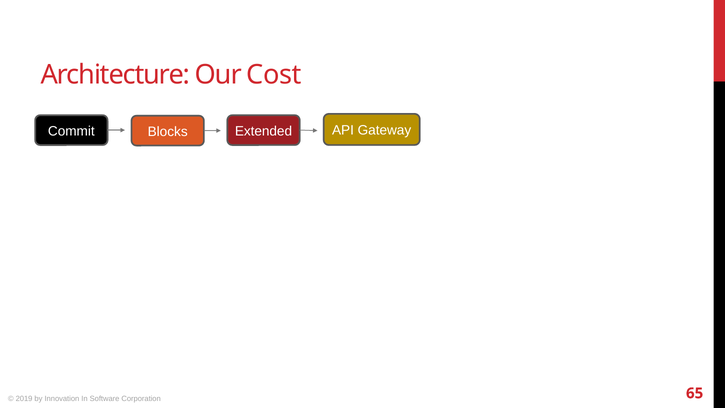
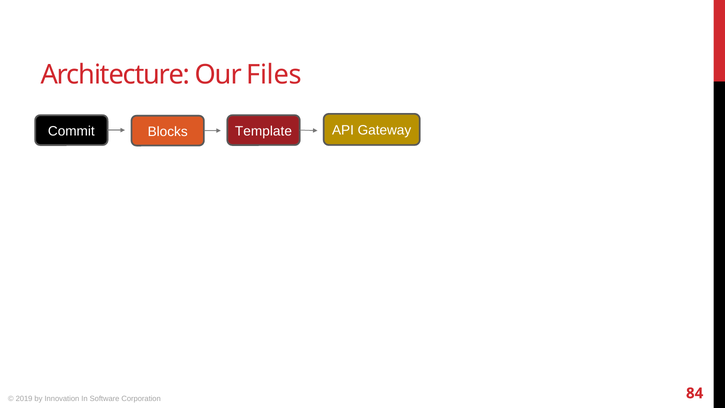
Cost: Cost -> Files
Extended: Extended -> Template
65: 65 -> 84
